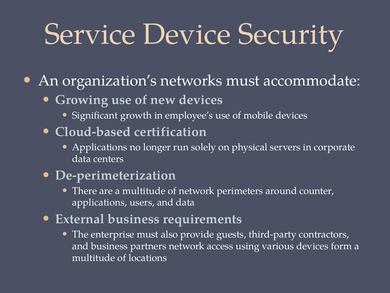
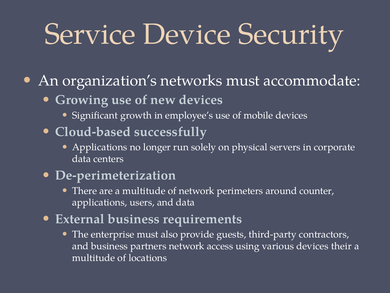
certification: certification -> successfully
form: form -> their
